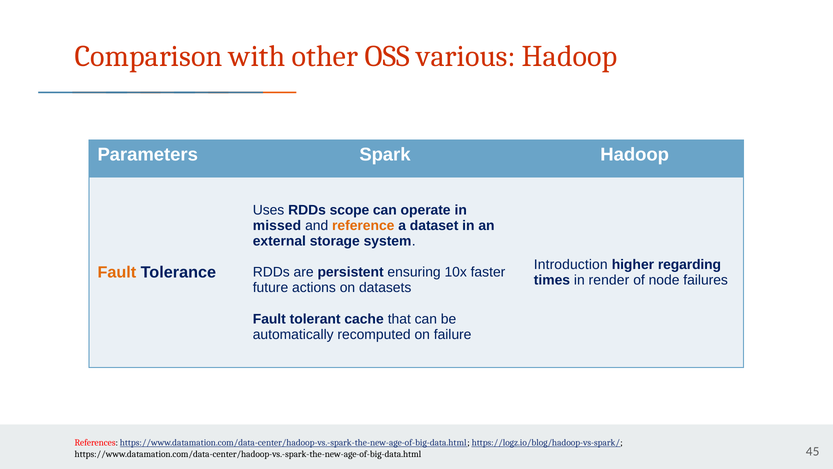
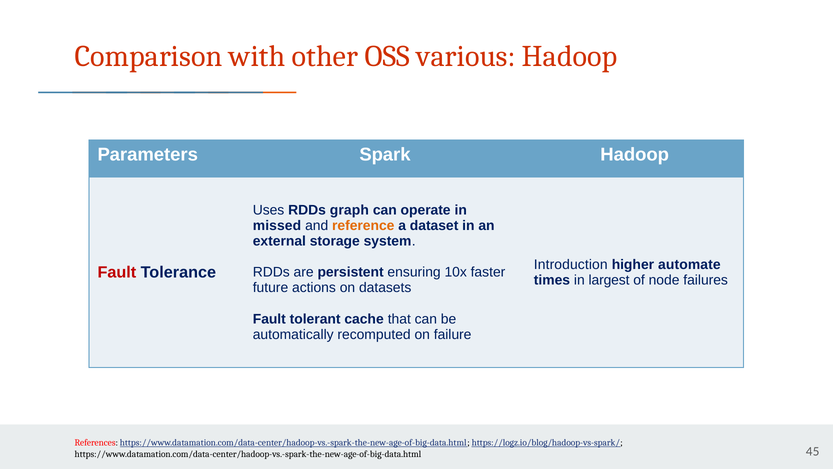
scope: scope -> graph
regarding: regarding -> automate
Fault at (117, 272) colour: orange -> red
render: render -> largest
